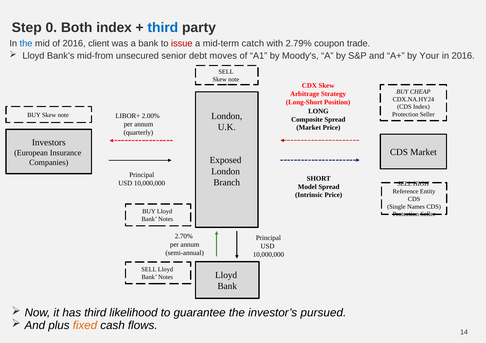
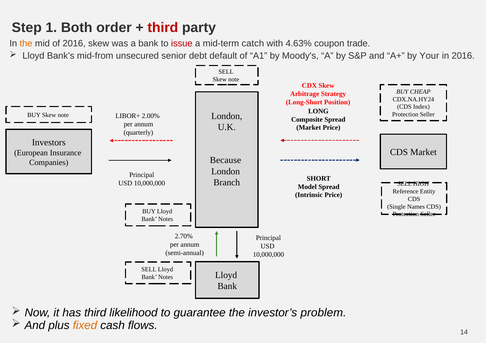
0: 0 -> 1
Both index: index -> order
third at (163, 28) colour: blue -> red
the at (26, 43) colour: blue -> orange
2016 client: client -> skew
2.79%: 2.79% -> 4.63%
moves: moves -> default
Exposed: Exposed -> Because
pursued: pursued -> problem
